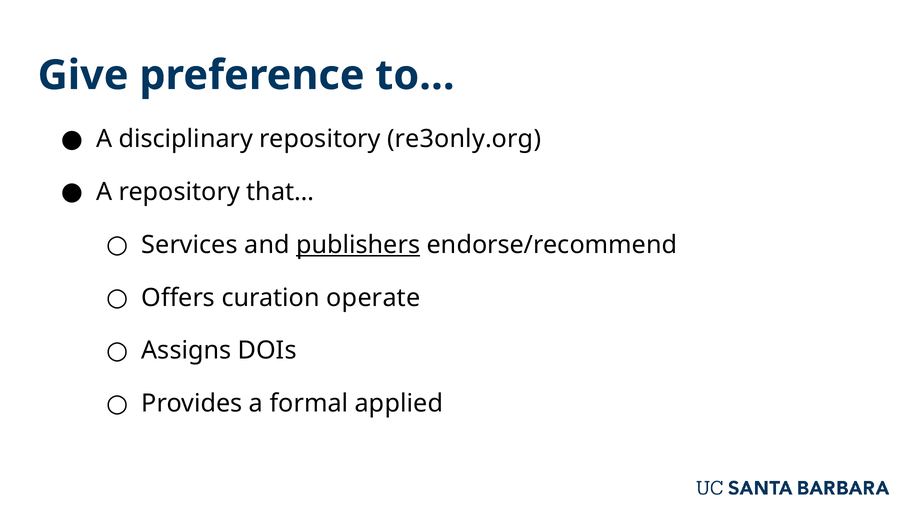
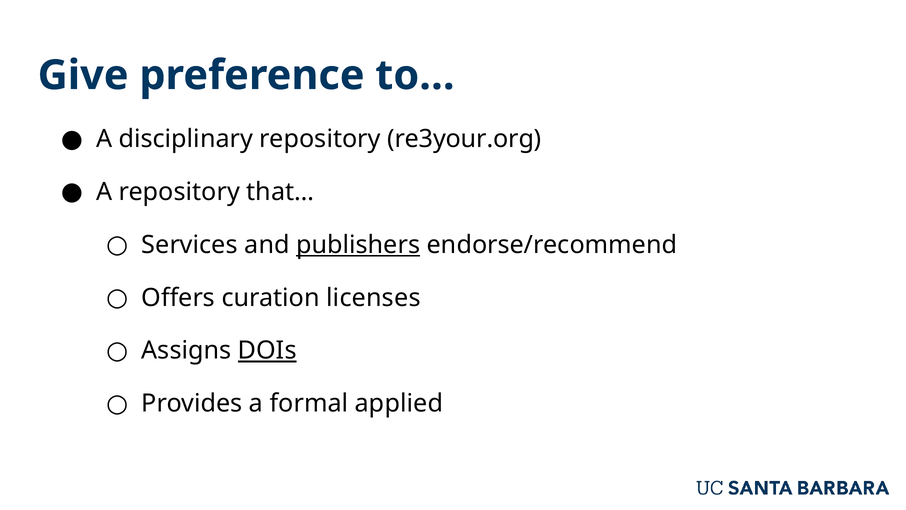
re3only.org: re3only.org -> re3your.org
operate: operate -> licenses
DOIs underline: none -> present
